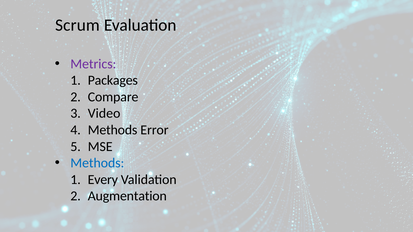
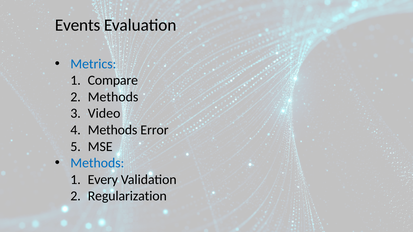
Scrum: Scrum -> Events
Metrics colour: purple -> blue
Packages: Packages -> Compare
Compare at (113, 97): Compare -> Methods
Augmentation: Augmentation -> Regularization
